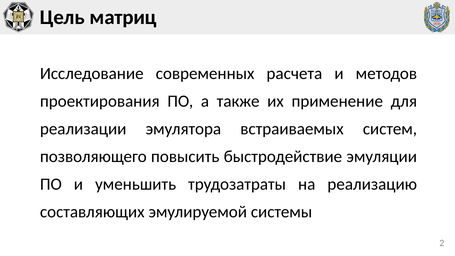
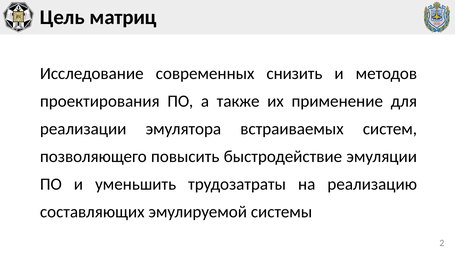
расчета: расчета -> снизить
